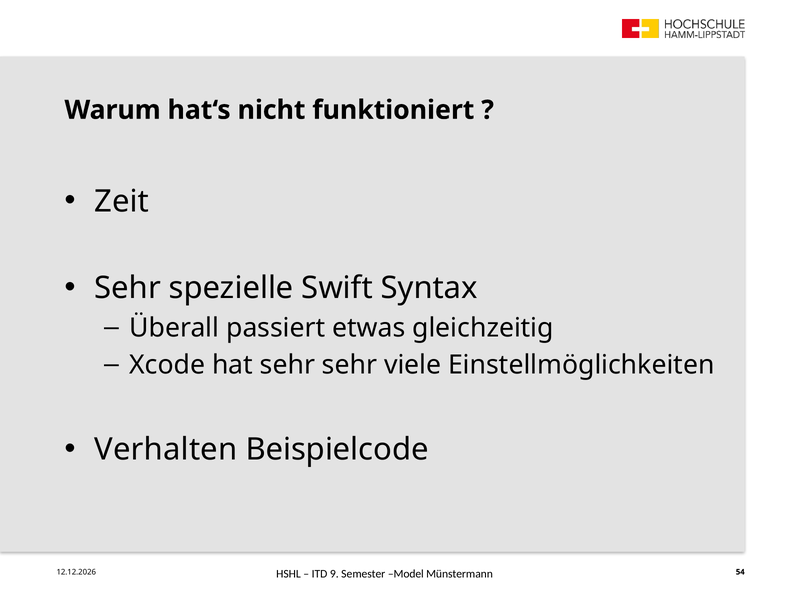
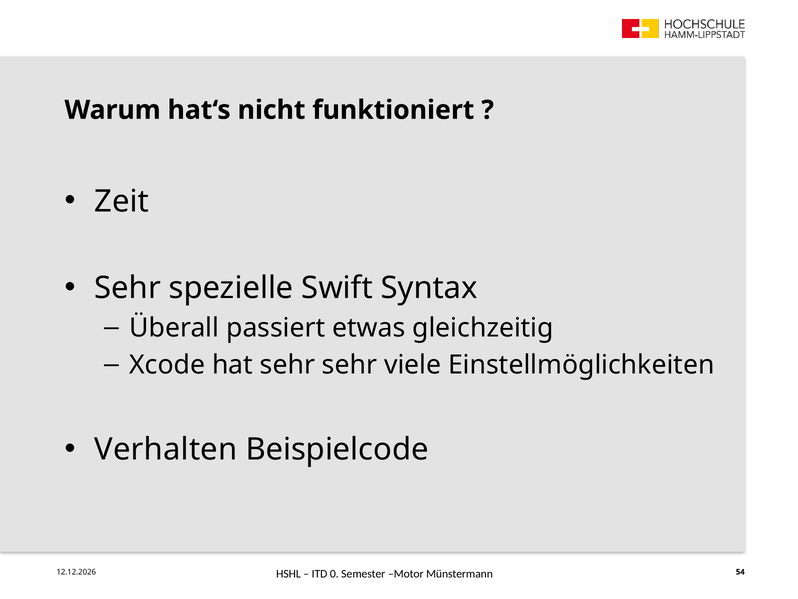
9: 9 -> 0
Model: Model -> Motor
